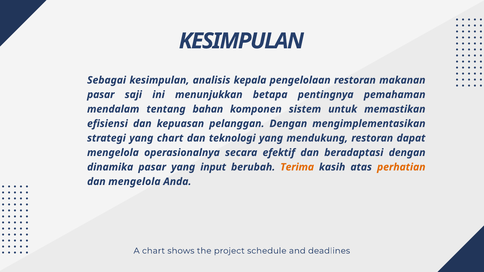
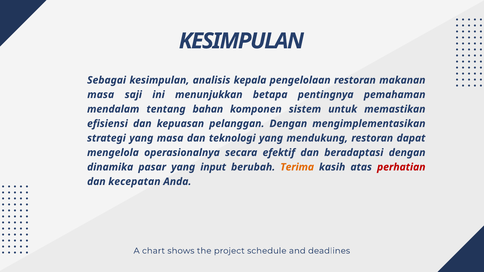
pasar at (101, 95): pasar -> masa
yang chart: chart -> masa
perhatian colour: orange -> red
dan mengelola: mengelola -> kecepatan
